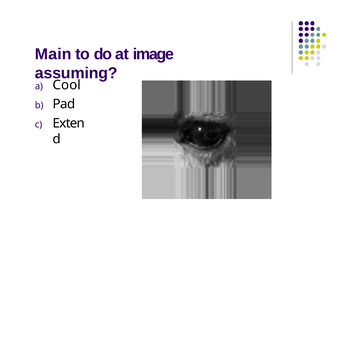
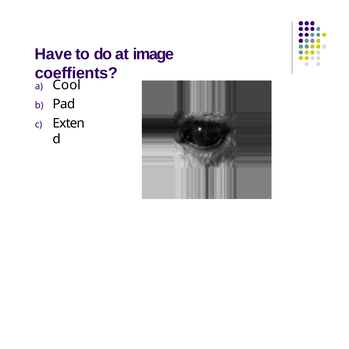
Main: Main -> Have
assuming: assuming -> coeffients
